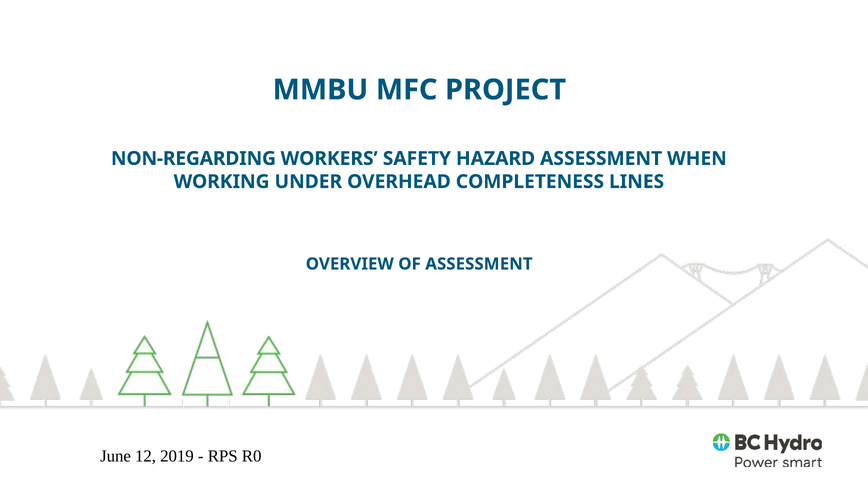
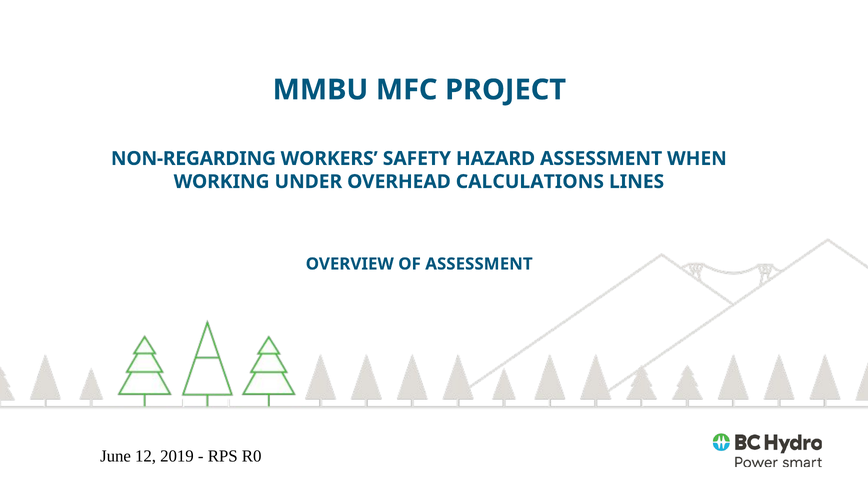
COMPLETENESS: COMPLETENESS -> CALCULATIONS
